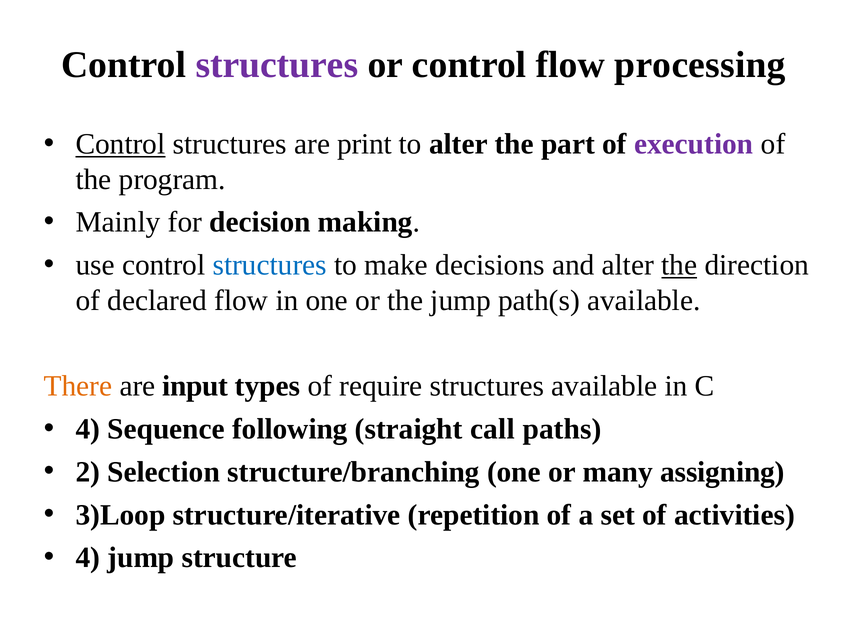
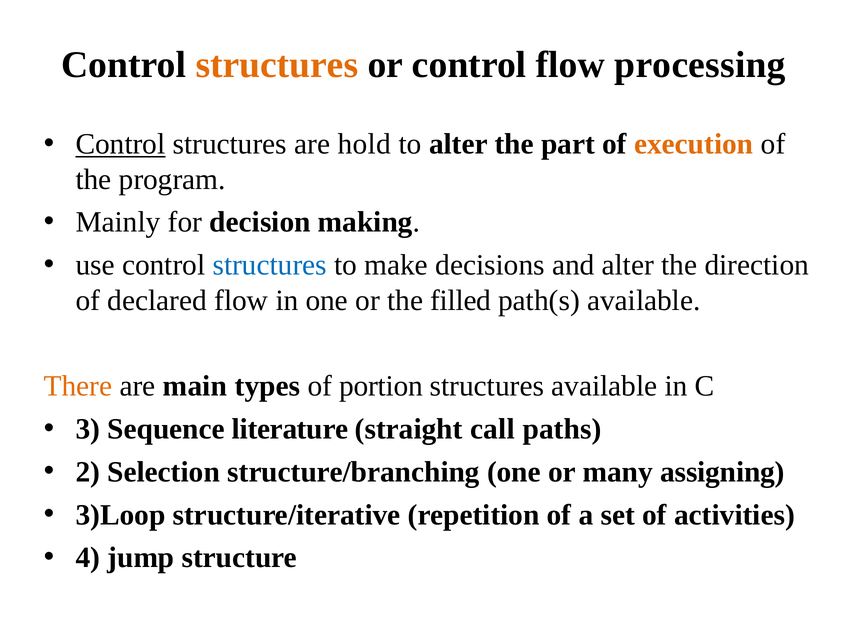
structures at (277, 65) colour: purple -> orange
print: print -> hold
execution colour: purple -> orange
the at (679, 265) underline: present -> none
the jump: jump -> filled
input: input -> main
require: require -> portion
4 at (88, 429): 4 -> 3
following: following -> literature
